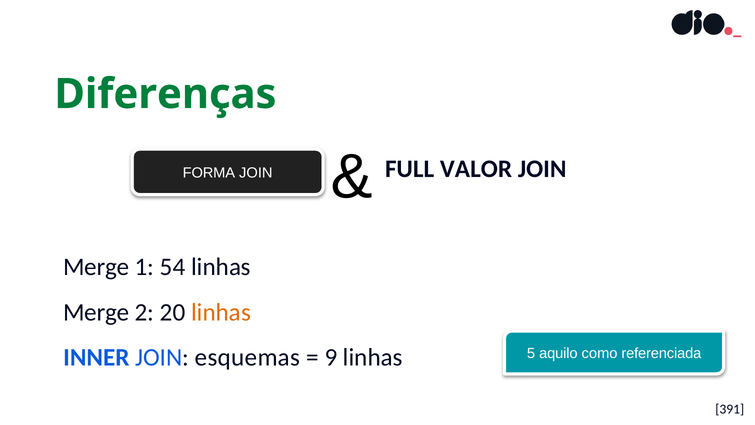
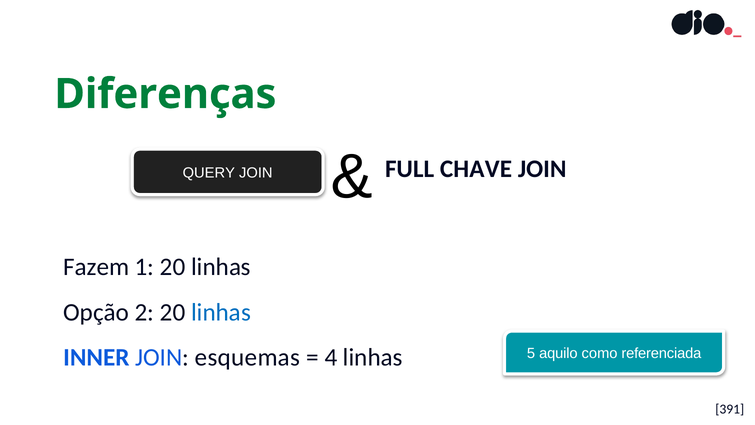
VALOR: VALOR -> CHAVE
FORMA: FORMA -> QUERY
Merge at (96, 267): Merge -> Fazem
1 54: 54 -> 20
Merge at (96, 312): Merge -> Opção
linhas at (221, 312) colour: orange -> blue
9: 9 -> 4
